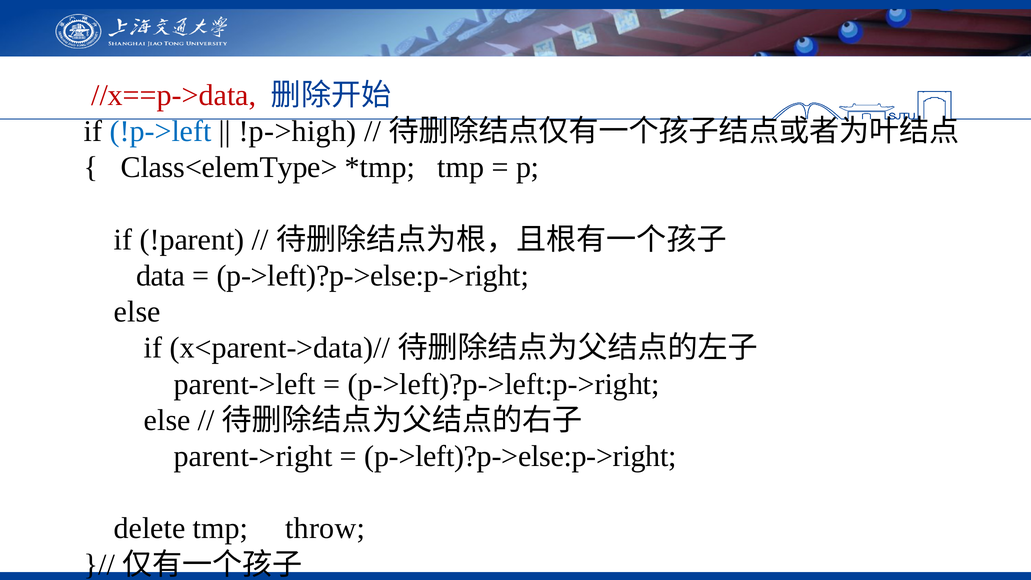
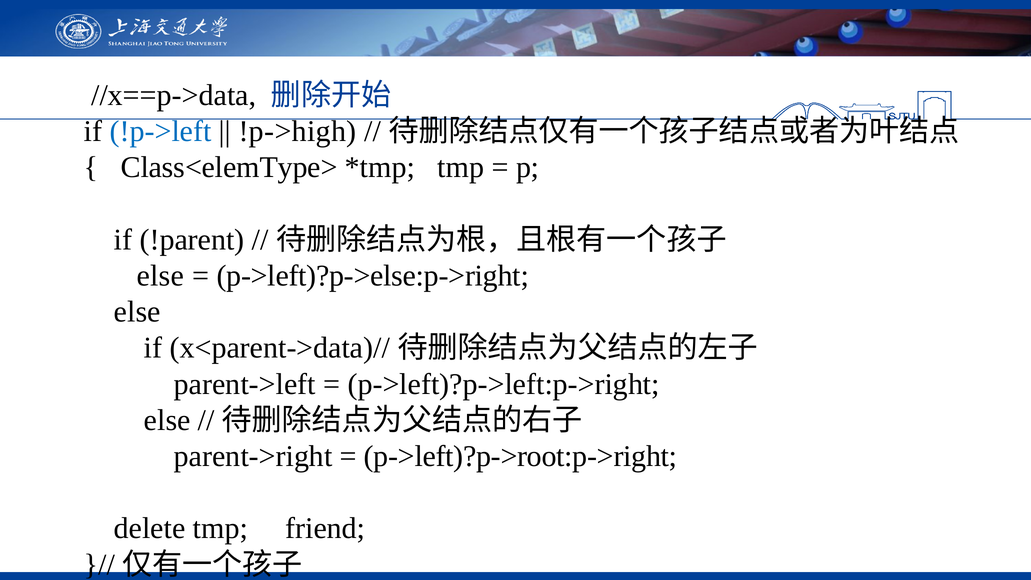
//x==p->data colour: red -> black
data at (161, 276): data -> else
p->left)?p->else:p->right at (520, 456): p->left)?p->else:p->right -> p->left)?p->root:p->right
throw: throw -> friend
